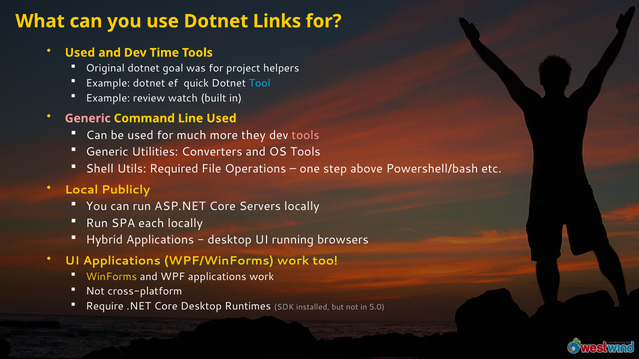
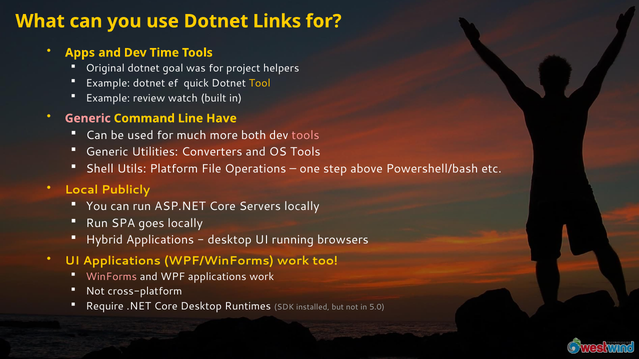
Used at (80, 53): Used -> Apps
Tool colour: light blue -> yellow
Line Used: Used -> Have
they: they -> both
Required: Required -> Platform
each: each -> goes
WinForms colour: yellow -> pink
